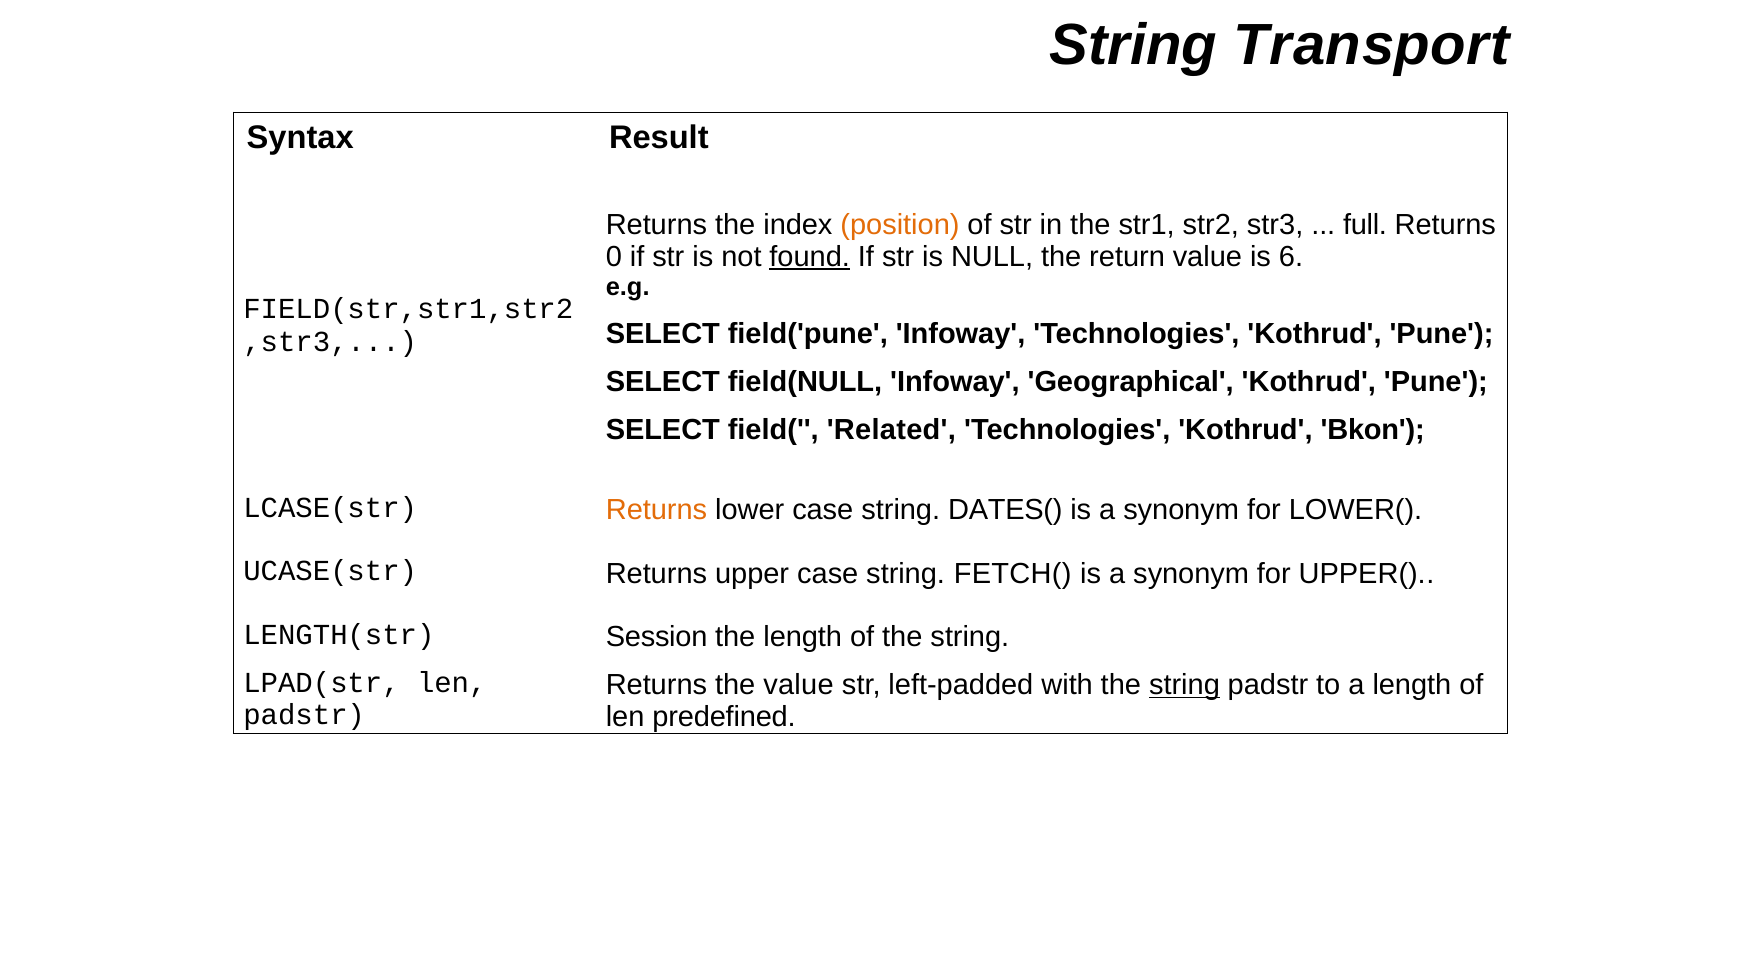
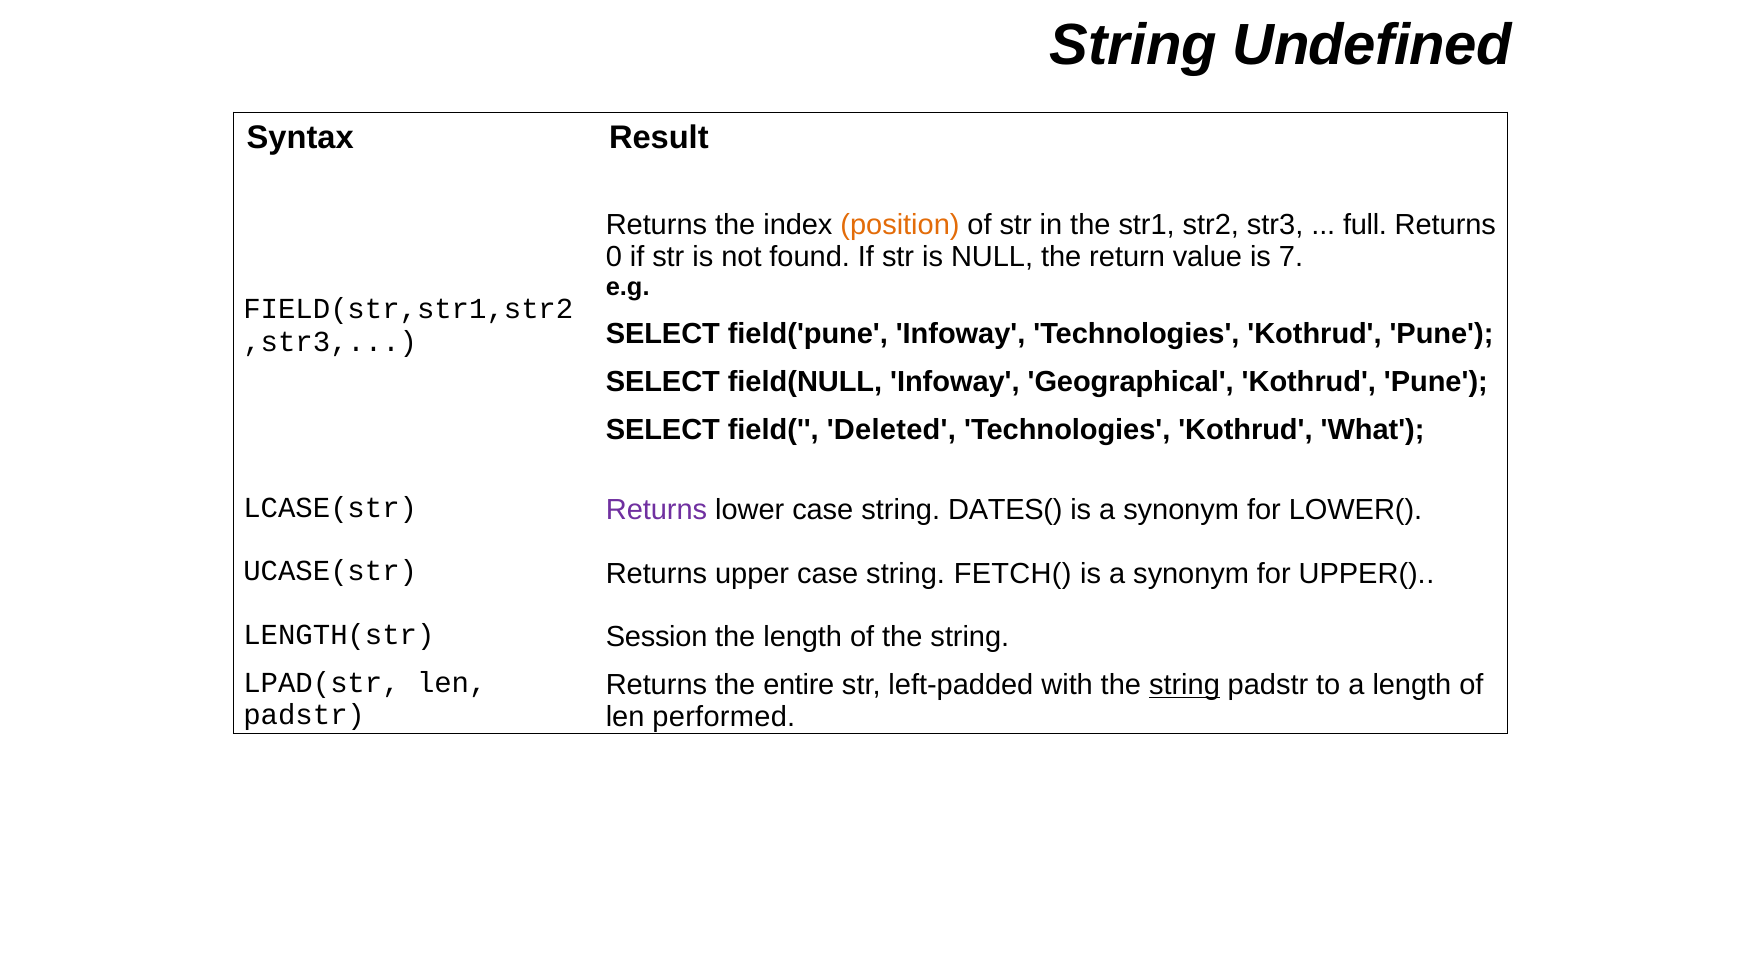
Transport: Transport -> Undefined
found underline: present -> none
6: 6 -> 7
Related: Related -> Deleted
Bkon: Bkon -> What
Returns at (657, 510) colour: orange -> purple
the value: value -> entire
predefined: predefined -> performed
